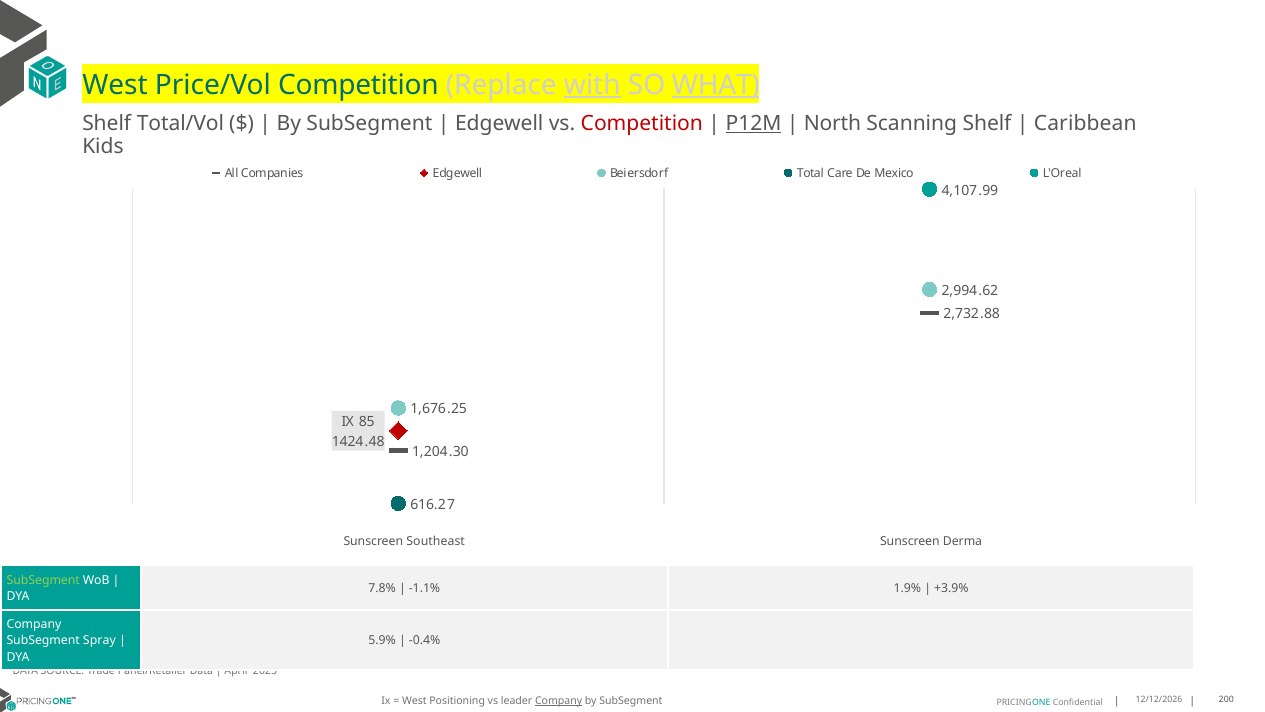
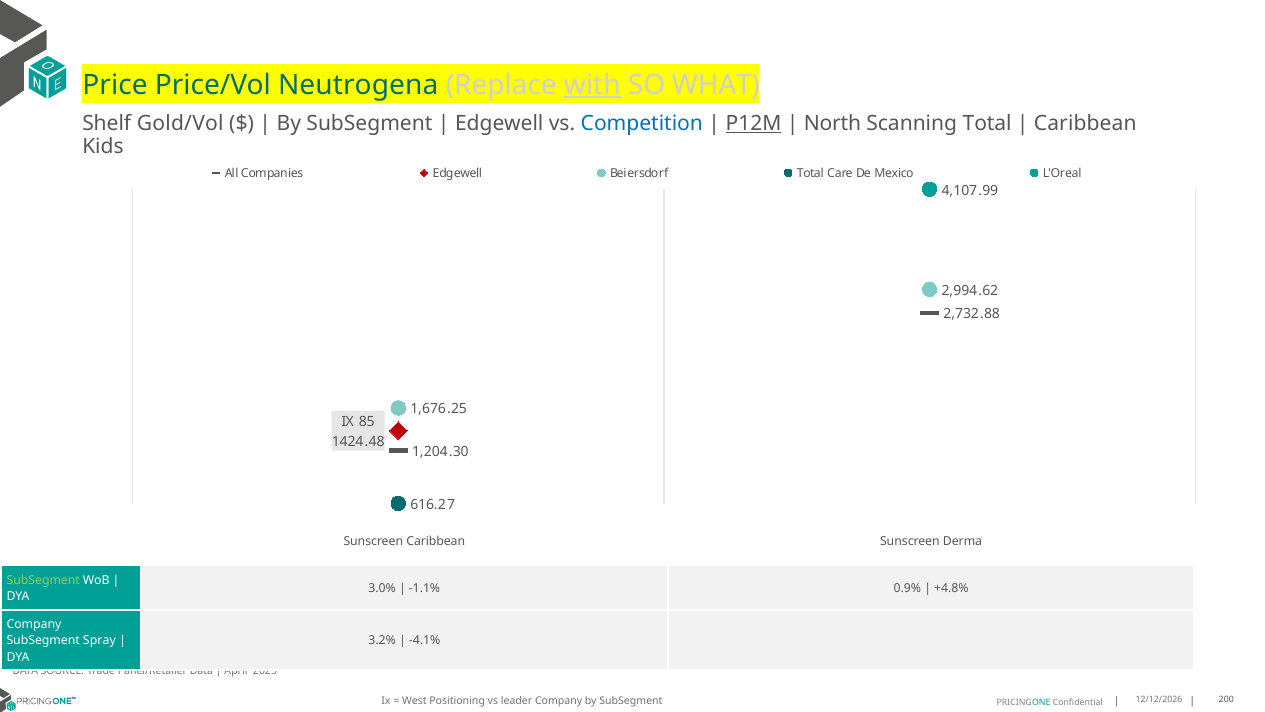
West at (115, 85): West -> Price
Price/Vol Competition: Competition -> Neutrogena
WHAT underline: present -> none
Total/Vol: Total/Vol -> Gold/Vol
Competition at (642, 123) colour: red -> blue
Scanning Shelf: Shelf -> Total
Sunscreen Southeast: Southeast -> Caribbean
7.8%: 7.8% -> 3.0%
1.9%: 1.9% -> 0.9%
+3.9%: +3.9% -> +4.8%
5.9%: 5.9% -> 3.2%
-0.4%: -0.4% -> -4.1%
Company at (559, 700) underline: present -> none
